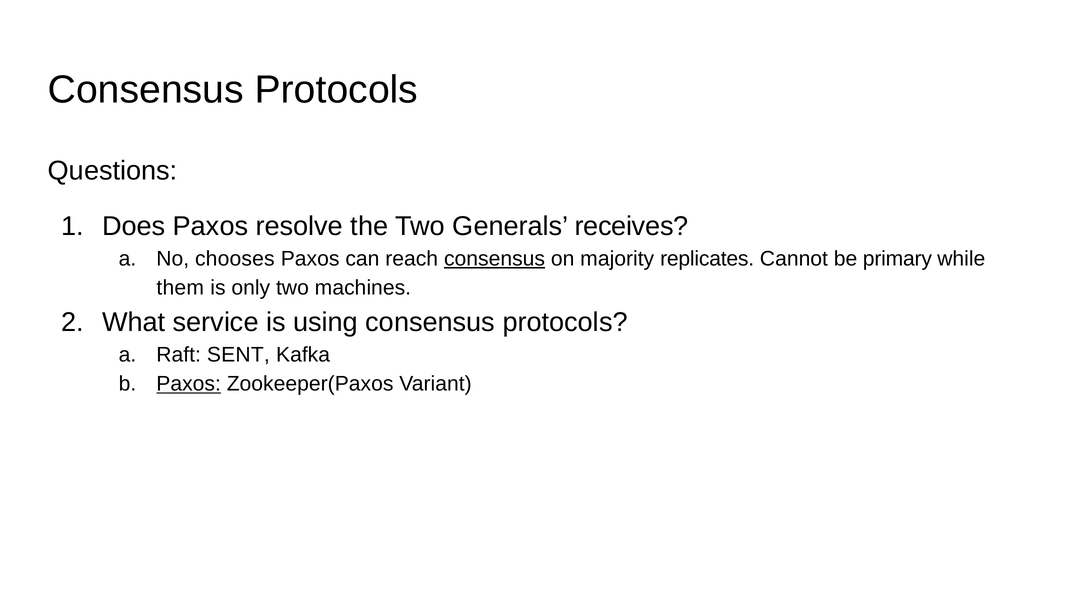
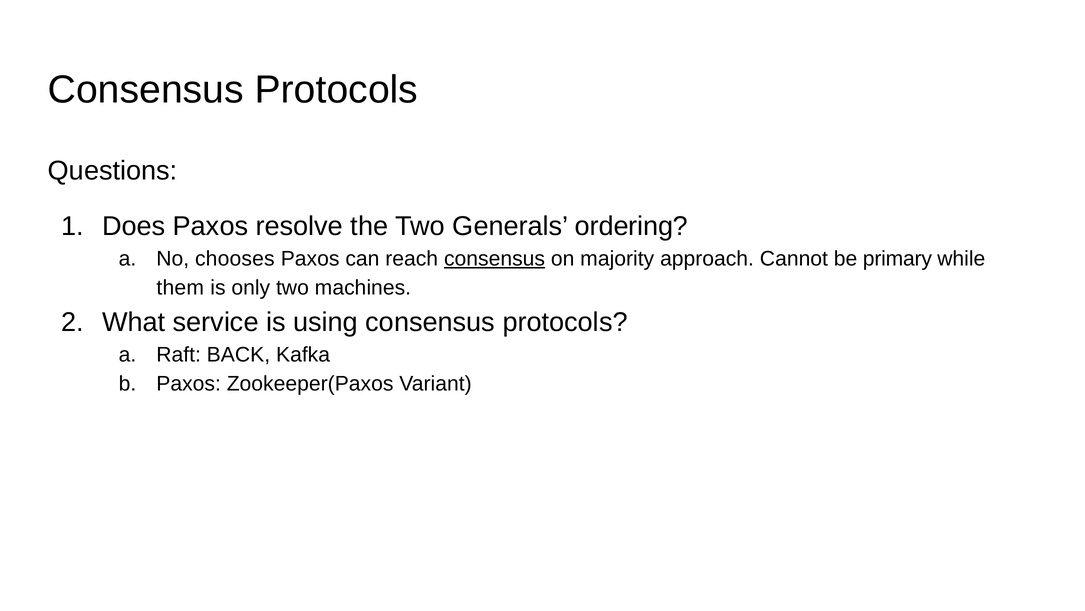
receives: receives -> ordering
replicates: replicates -> approach
SENT: SENT -> BACK
Paxos at (189, 383) underline: present -> none
